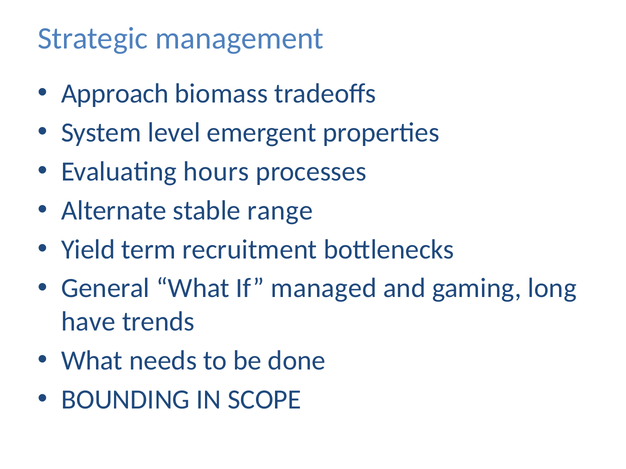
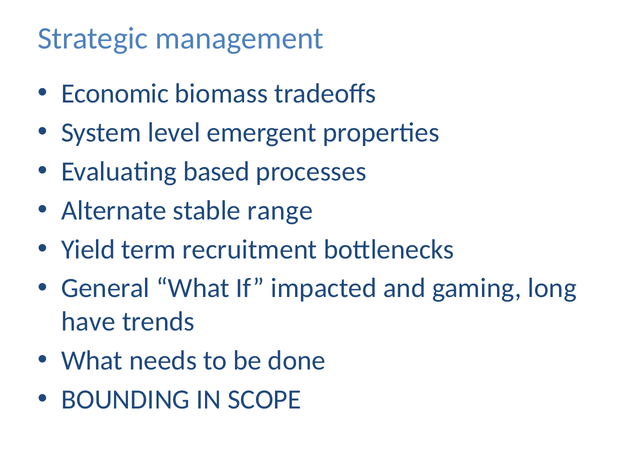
Approach: Approach -> Economic
hours: hours -> based
managed: managed -> impacted
